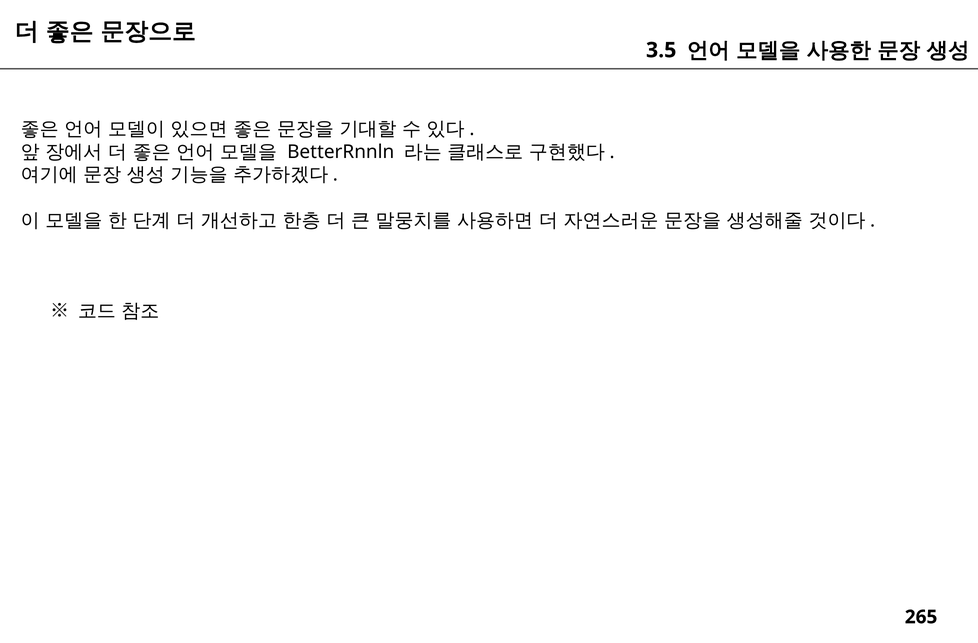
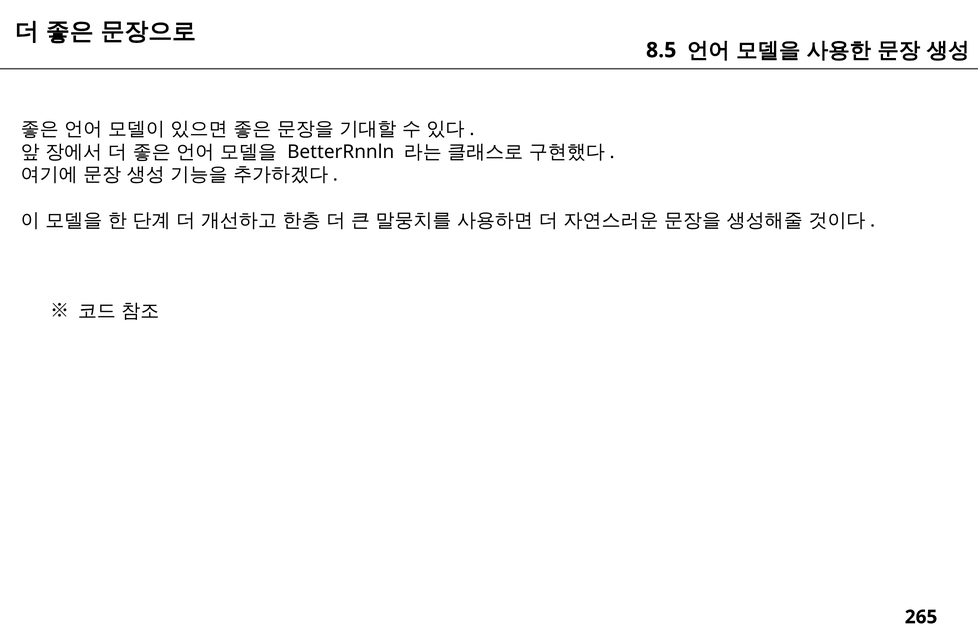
3.5: 3.5 -> 8.5
